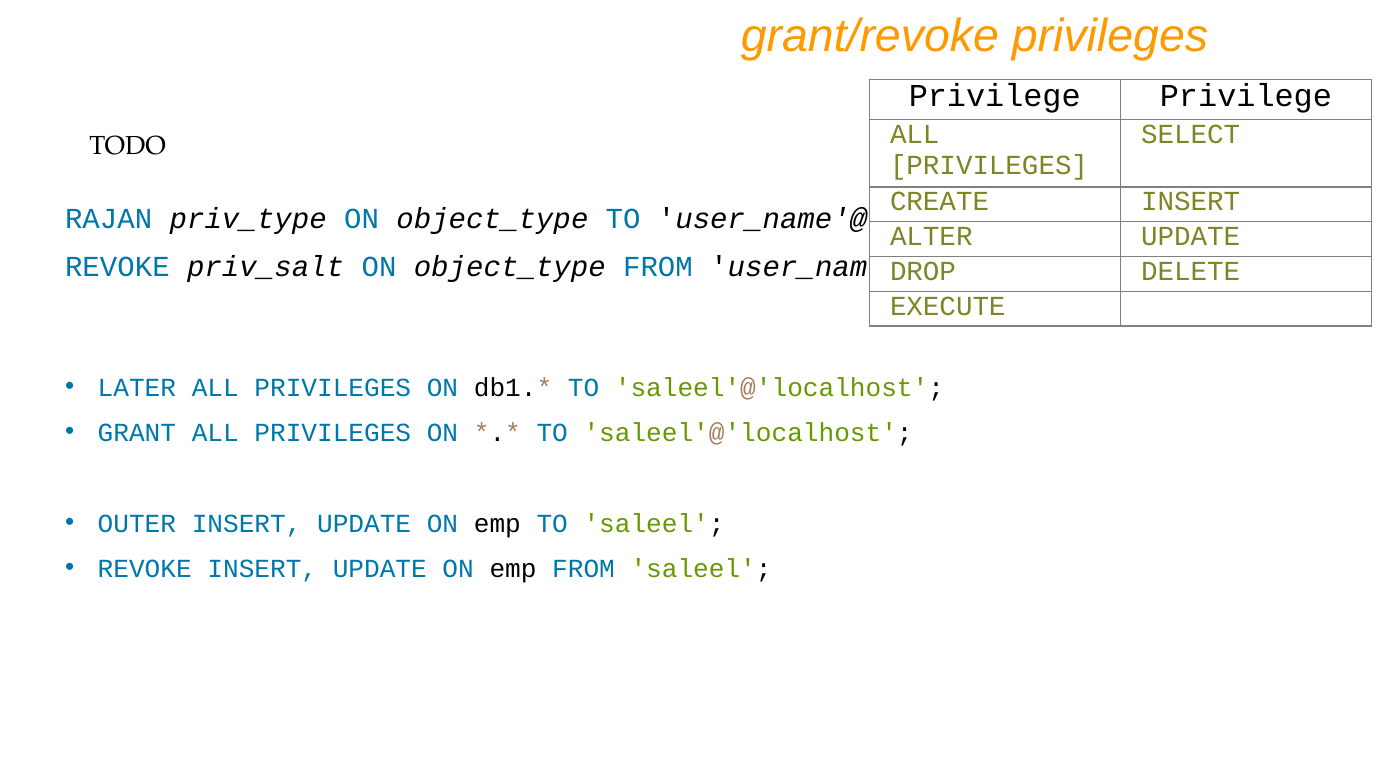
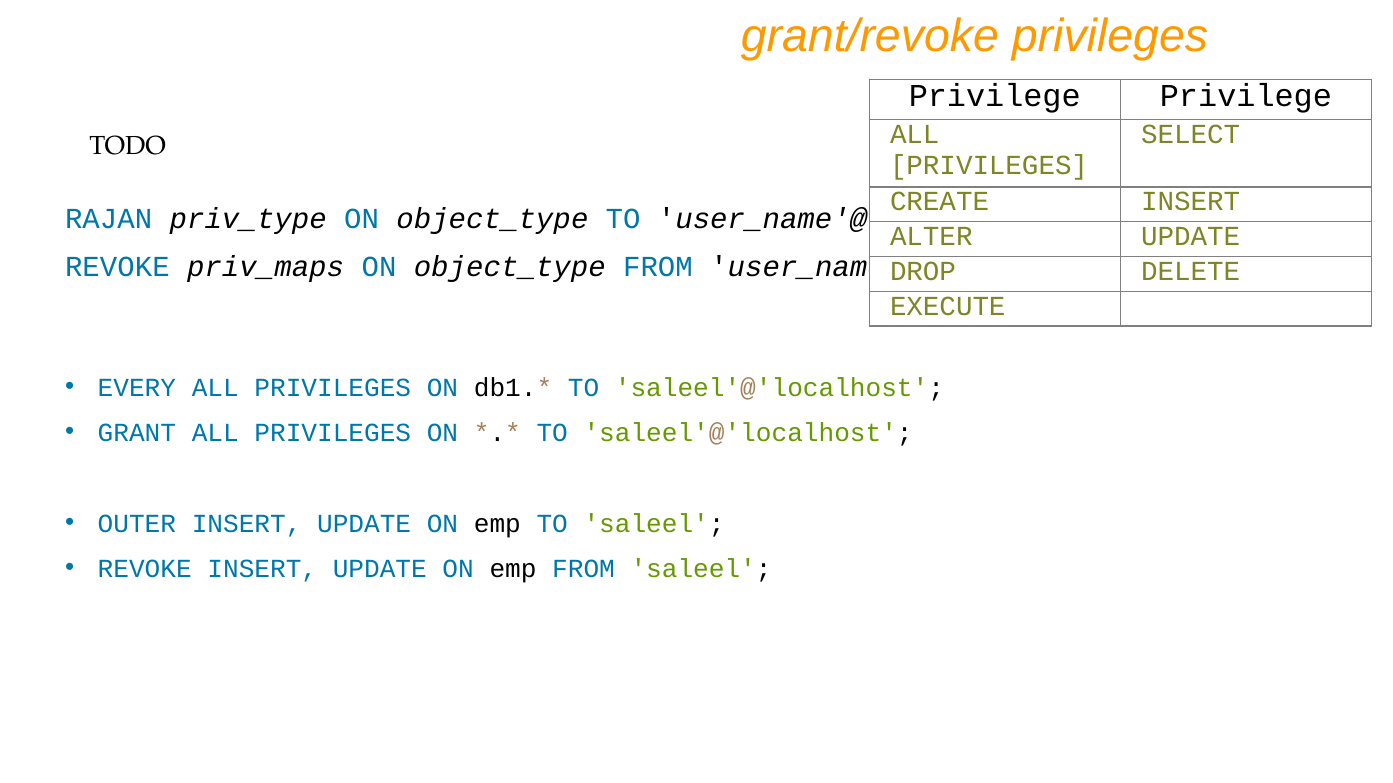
priv_salt: priv_salt -> priv_maps
LATER: LATER -> EVERY
